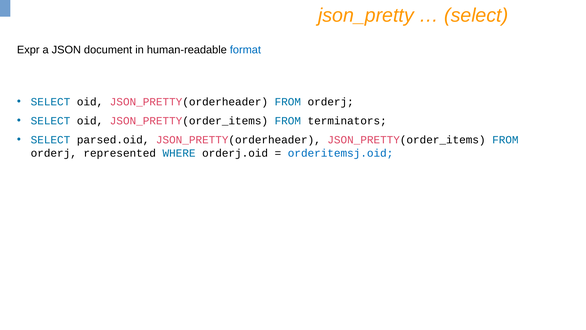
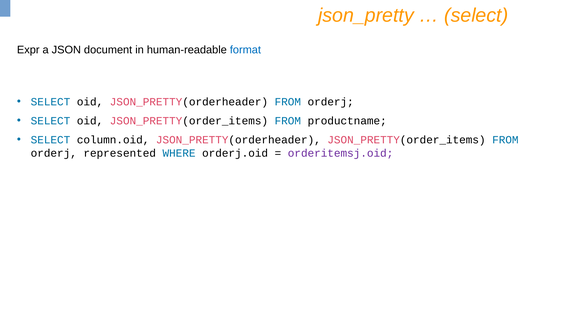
terminators: terminators -> productname
parsed.oid: parsed.oid -> column.oid
orderitemsj.oid colour: blue -> purple
